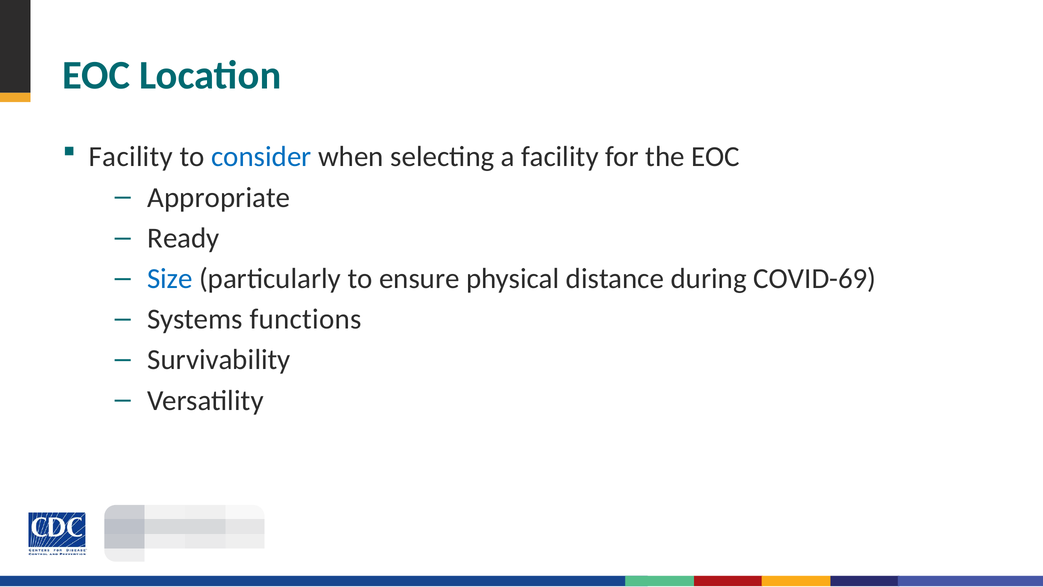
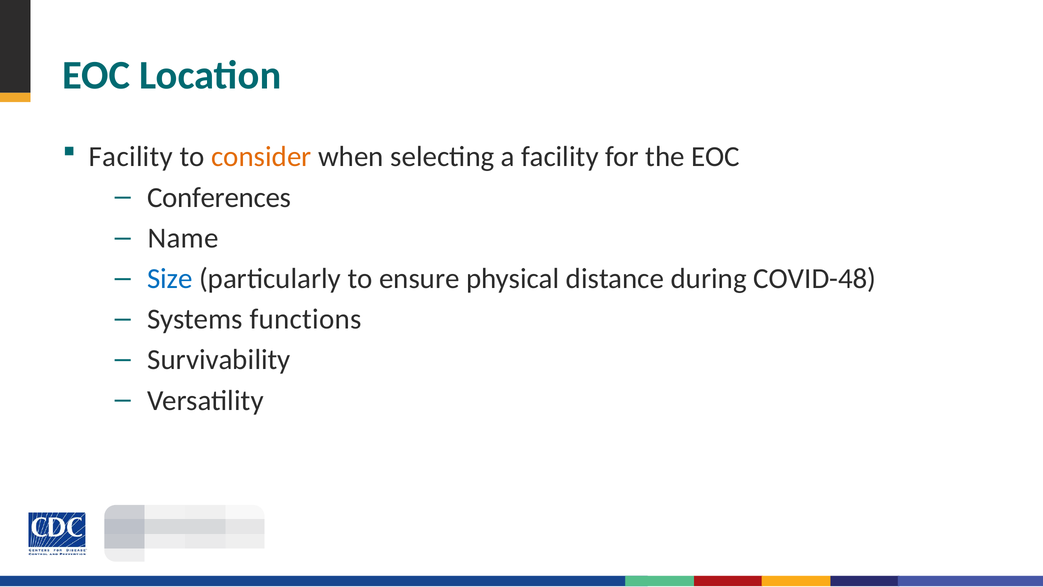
consider colour: blue -> orange
Appropriate: Appropriate -> Conferences
Ready: Ready -> Name
COVID-69: COVID-69 -> COVID-48
